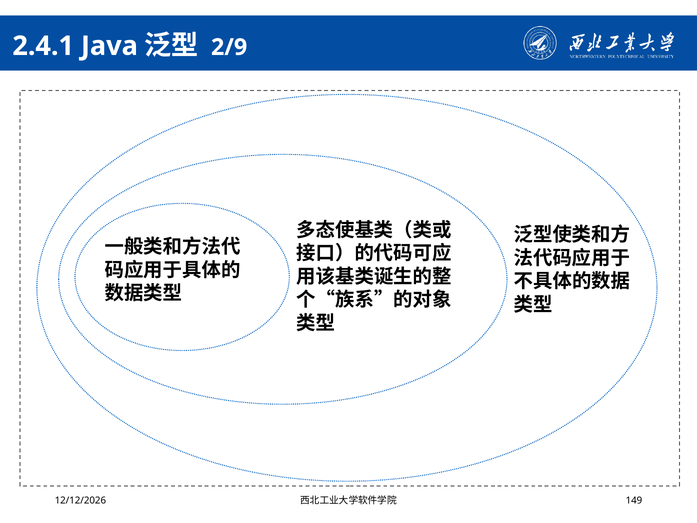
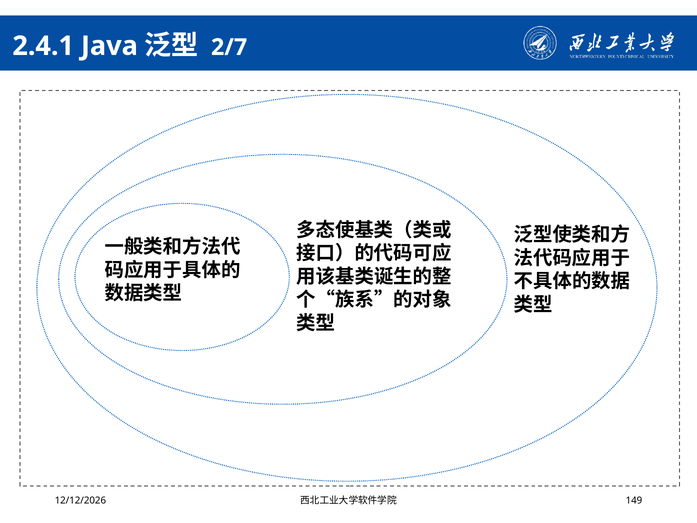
2/9: 2/9 -> 2/7
